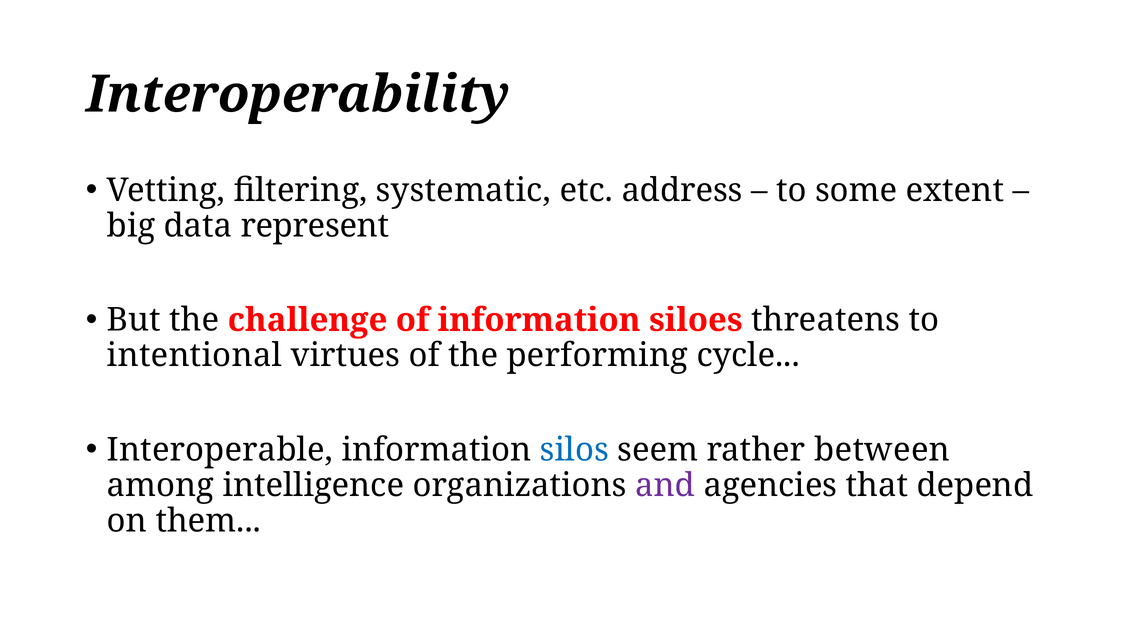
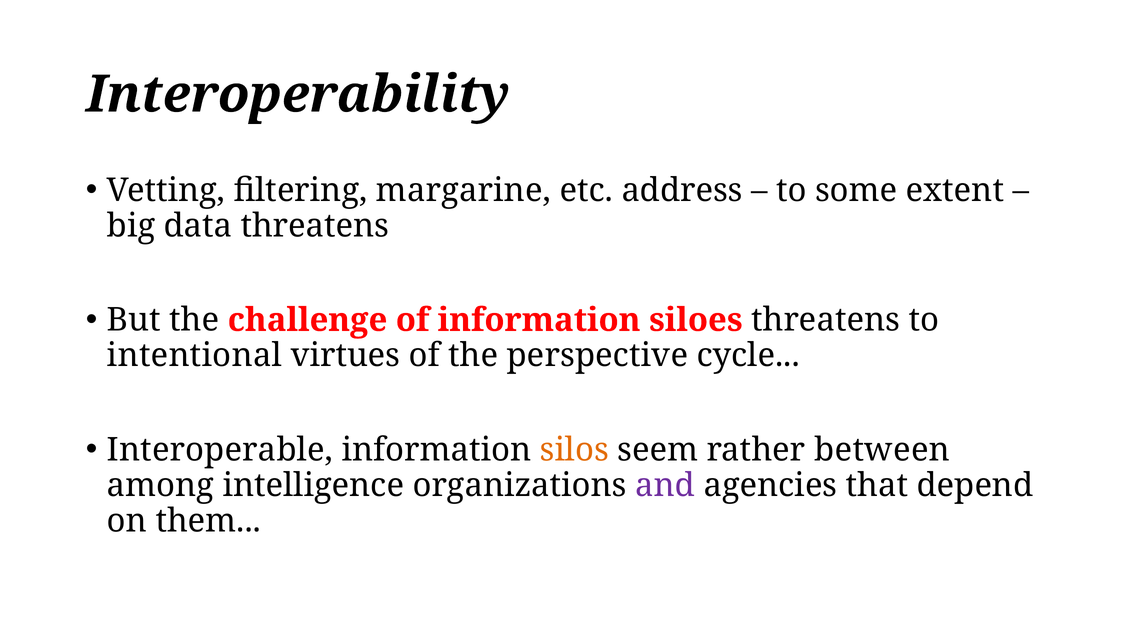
systematic: systematic -> margarine
data represent: represent -> threatens
performing: performing -> perspective
silos colour: blue -> orange
